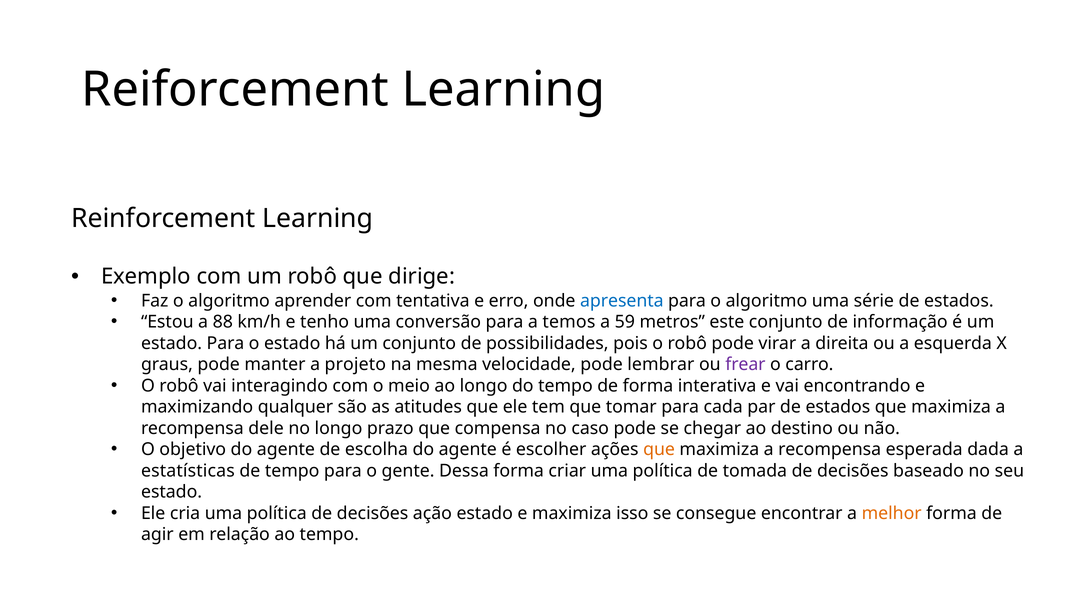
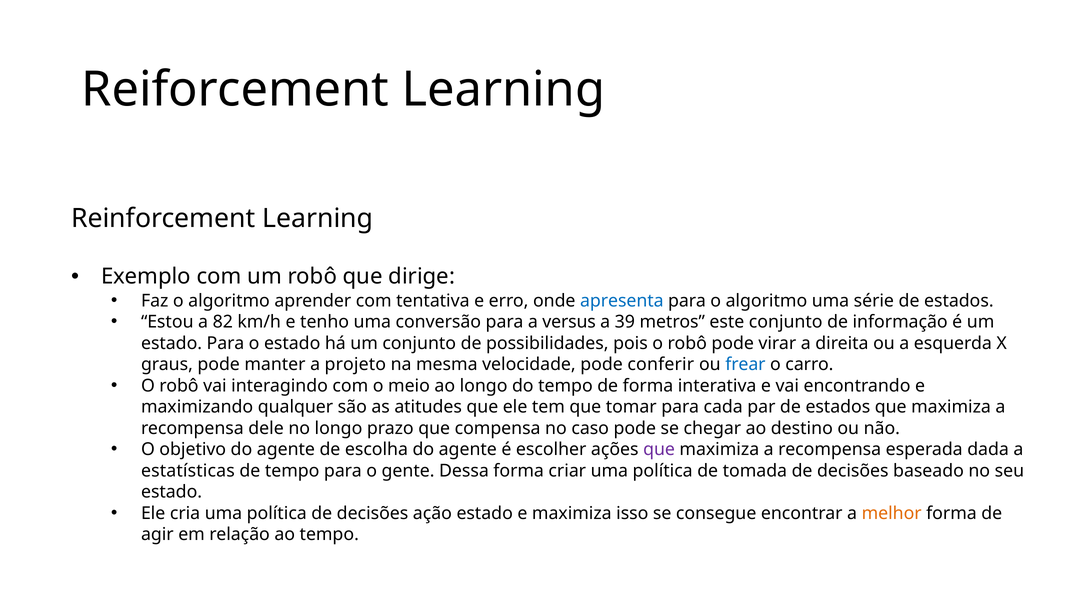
88: 88 -> 82
temos: temos -> versus
59: 59 -> 39
lembrar: lembrar -> conferir
frear colour: purple -> blue
que at (659, 450) colour: orange -> purple
